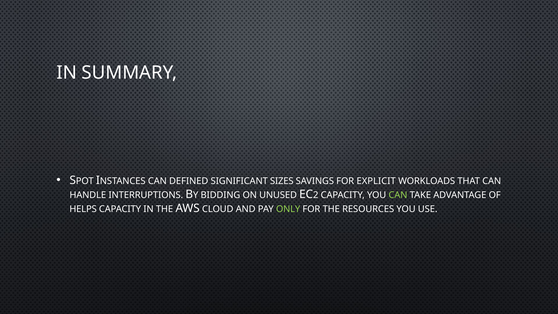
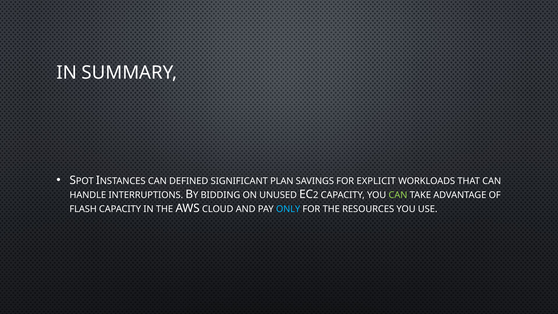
SIZES: SIZES -> PLAN
HELPS: HELPS -> FLASH
ONLY colour: light green -> light blue
